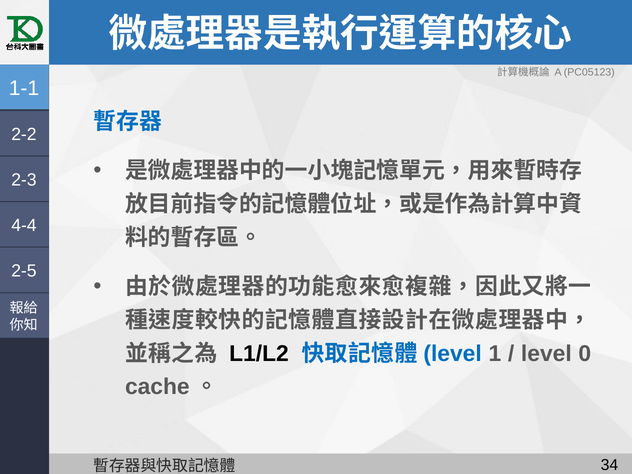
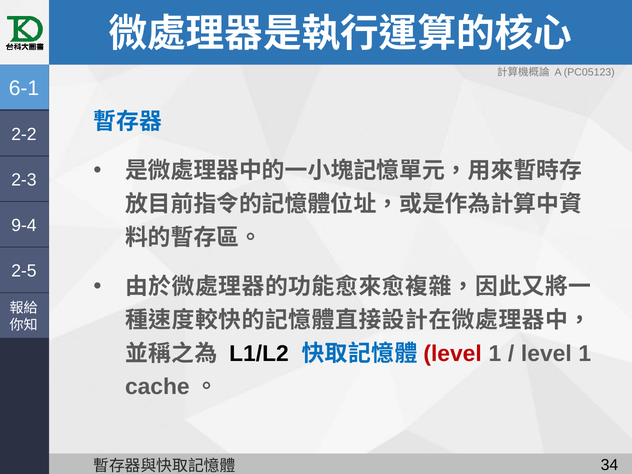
1-1: 1-1 -> 6-1
4-4: 4-4 -> 9-4
level at (453, 354) colour: blue -> red
0 at (585, 354): 0 -> 1
